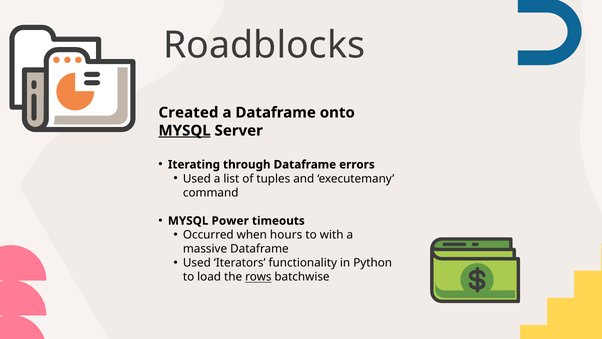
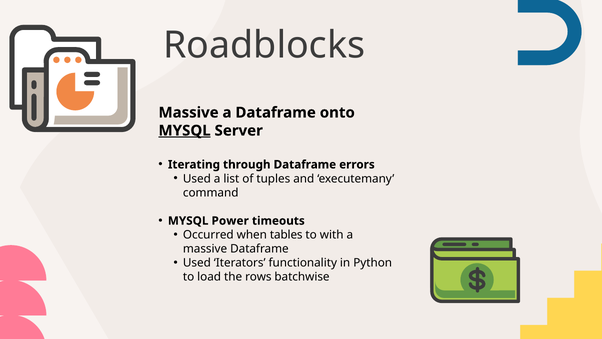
Created at (188, 112): Created -> Massive
hours: hours -> tables
rows underline: present -> none
